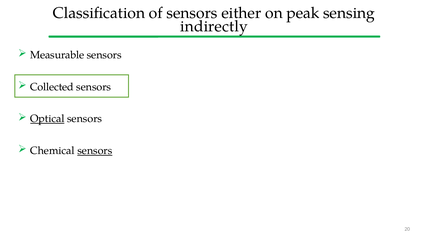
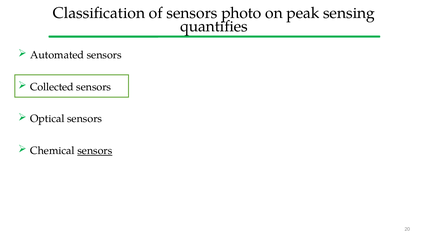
either: either -> photo
indirectly: indirectly -> quantifies
Measurable: Measurable -> Automated
Optical underline: present -> none
